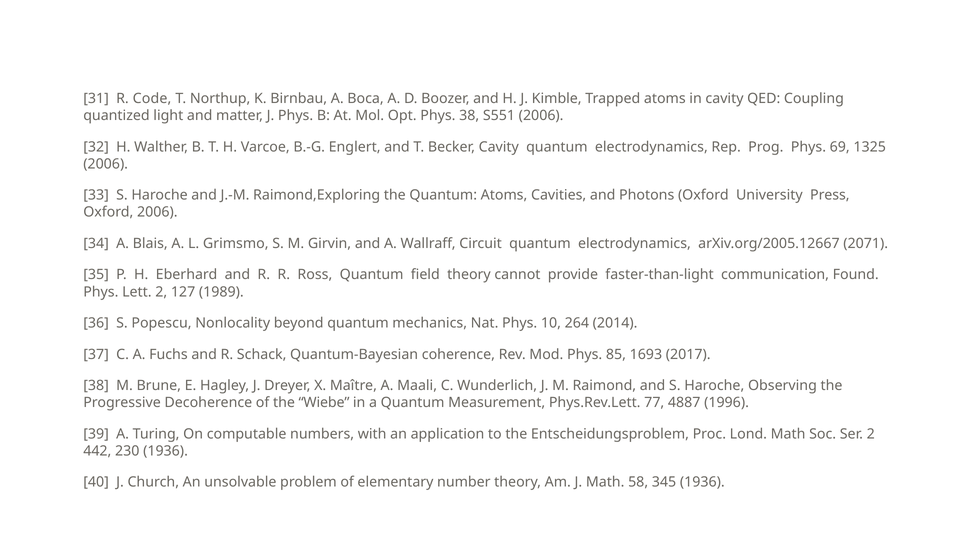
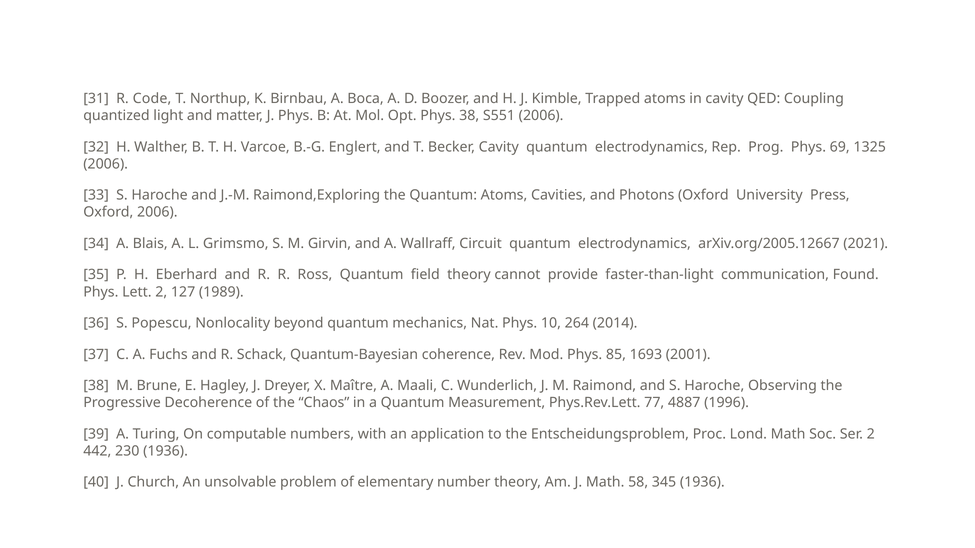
2071: 2071 -> 2021
2017: 2017 -> 2001
Wiebe: Wiebe -> Chaos
